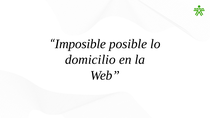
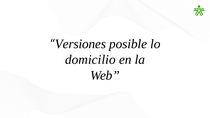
Imposible: Imposible -> Versiones
